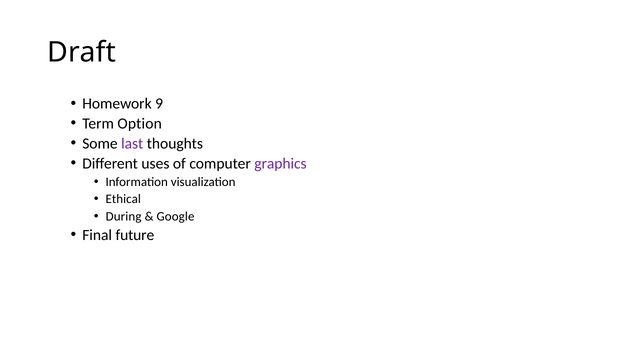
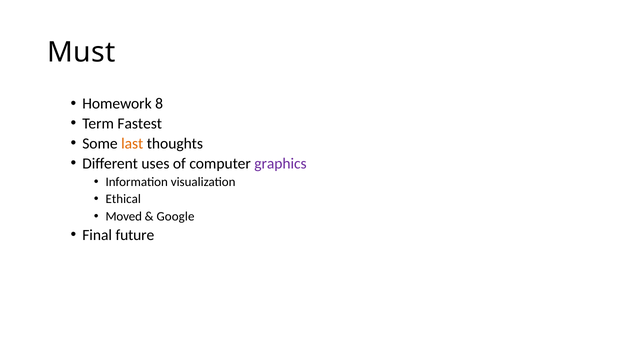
Draft: Draft -> Must
9: 9 -> 8
Option: Option -> Fastest
last colour: purple -> orange
During: During -> Moved
